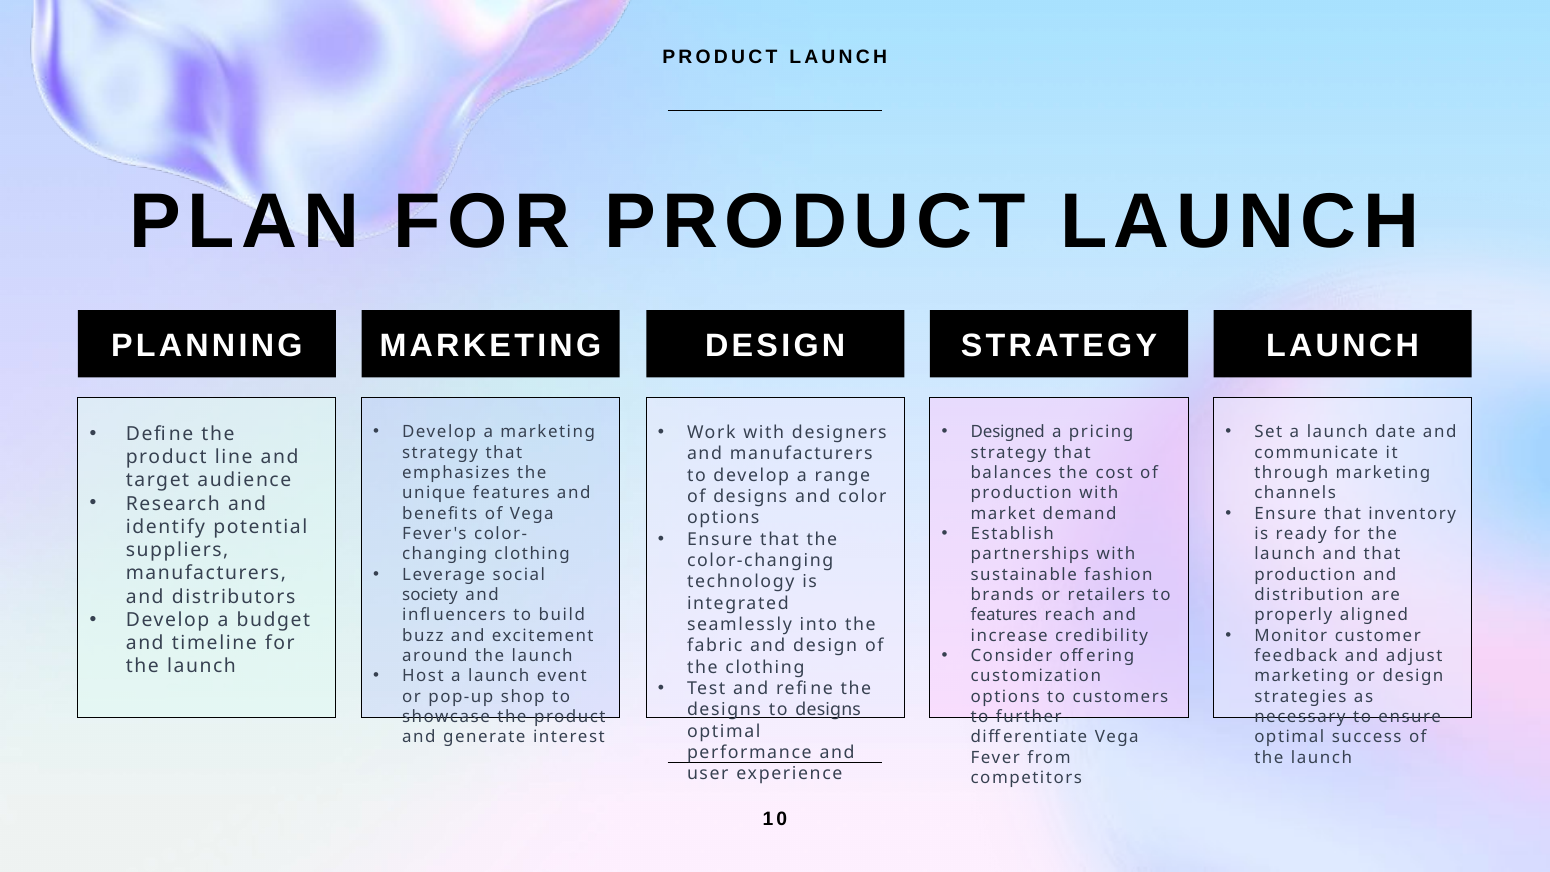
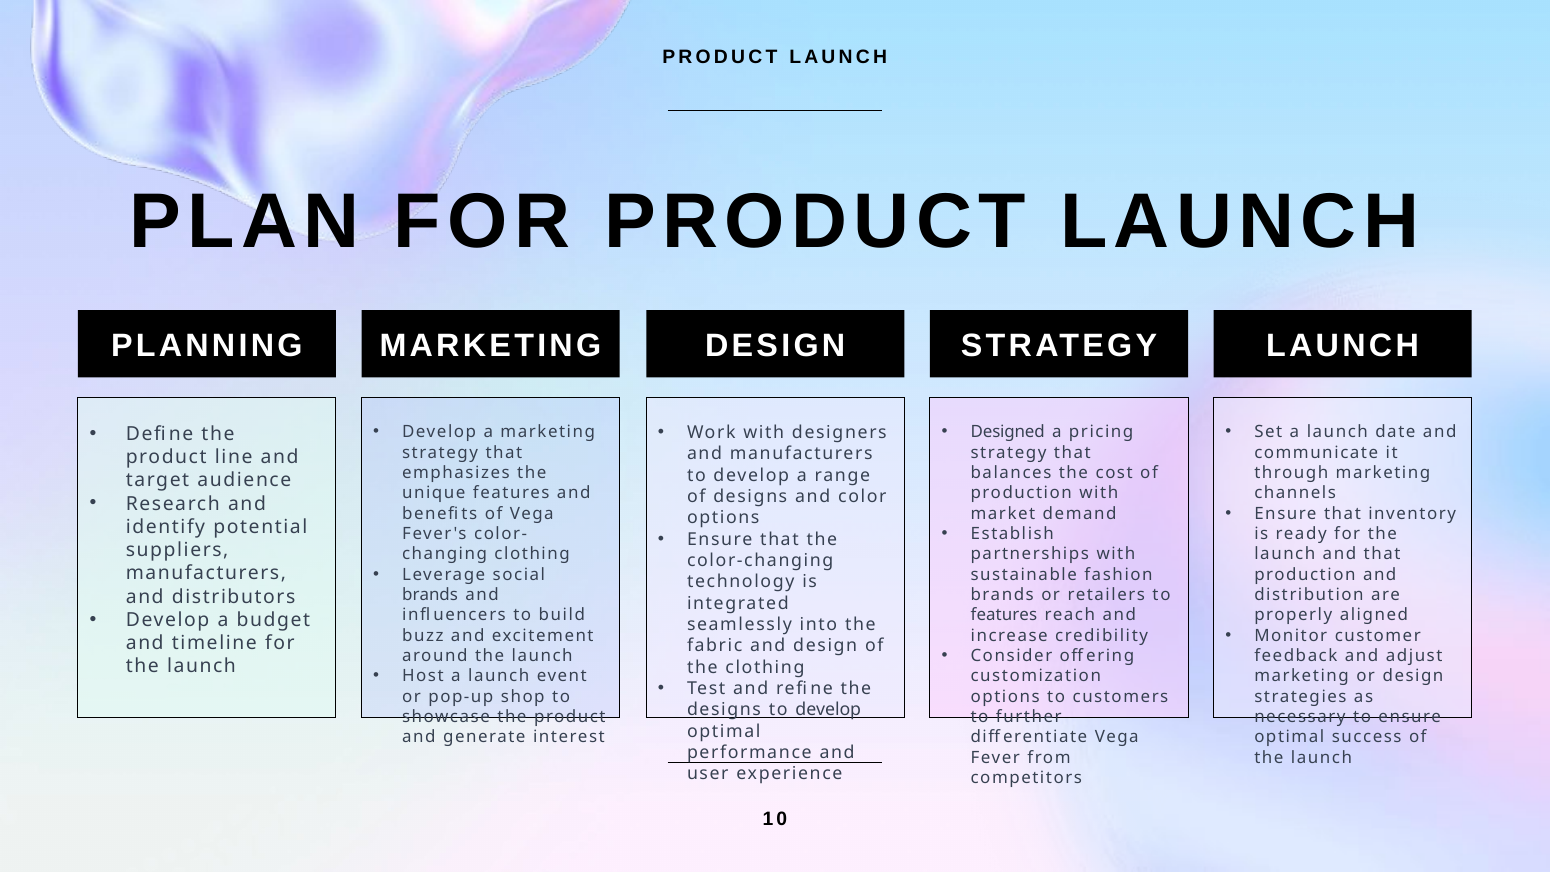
society at (430, 595): society -> brands
designs to designs: designs -> develop
